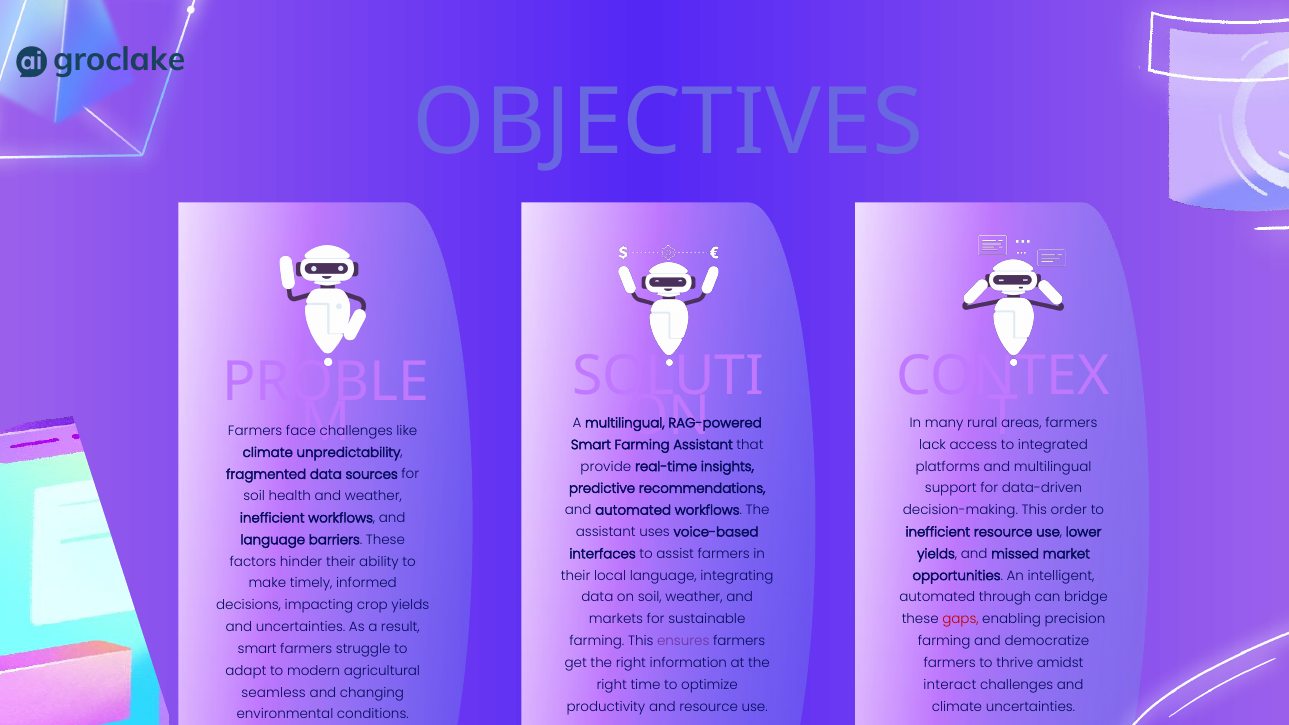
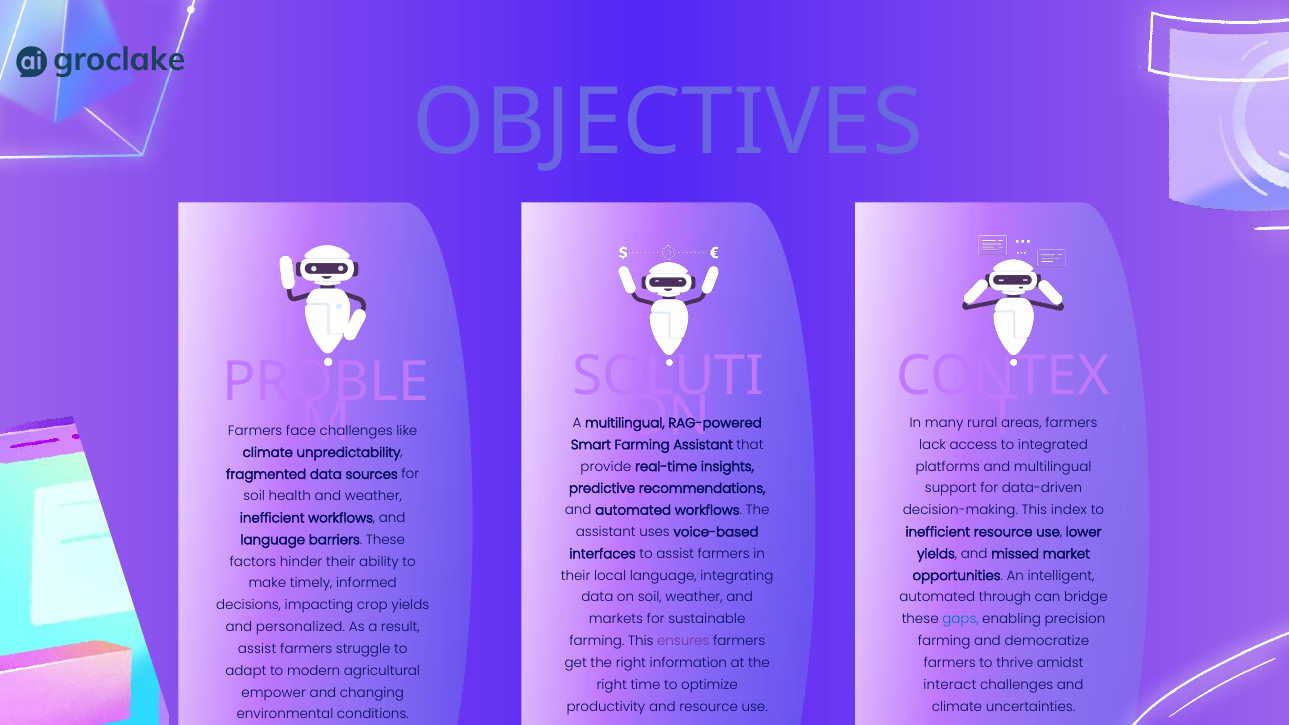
order: order -> index
gaps colour: red -> blue
and uncertainties: uncertainties -> personalized
smart at (257, 649): smart -> assist
seamless: seamless -> empower
